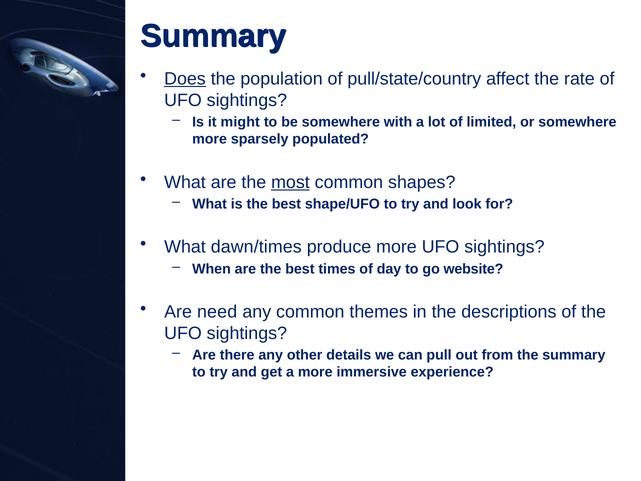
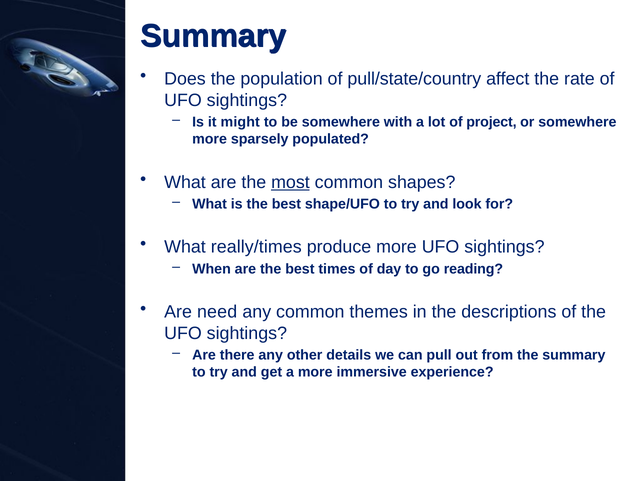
Does underline: present -> none
limited: limited -> project
dawn/times: dawn/times -> really/times
website: website -> reading
